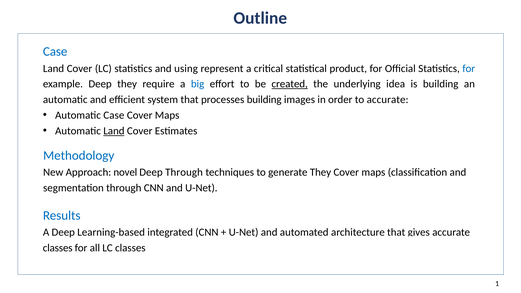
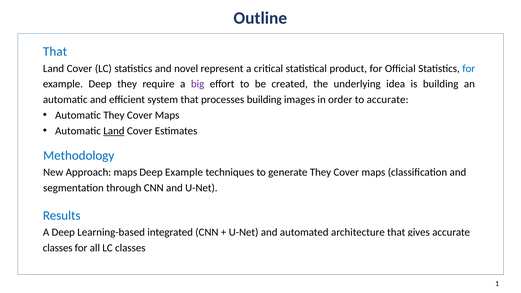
Case at (55, 52): Case -> That
using: using -> novel
big colour: blue -> purple
created underline: present -> none
Automatic Case: Case -> They
Approach novel: novel -> maps
Deep Through: Through -> Example
